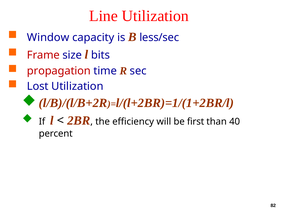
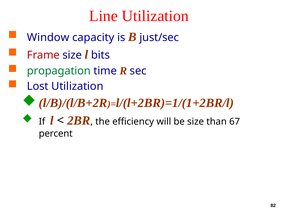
less/sec: less/sec -> just/sec
propagation colour: red -> green
be first: first -> size
40: 40 -> 67
